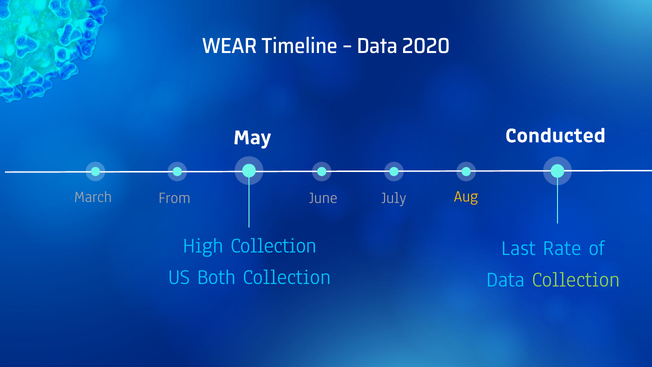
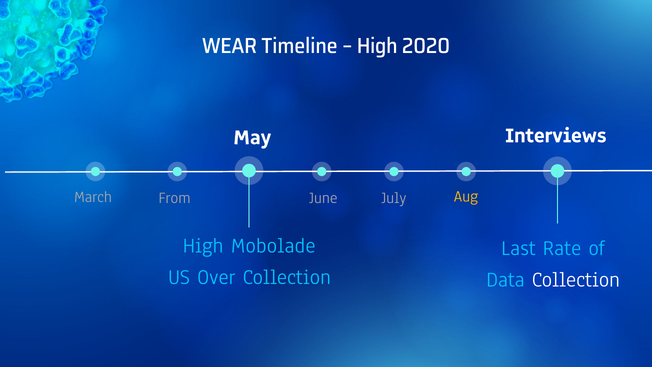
Data at (377, 46): Data -> High
Conducted: Conducted -> Interviews
High Collection: Collection -> Mobolade
Both: Both -> Over
Collection at (576, 279) colour: light green -> white
